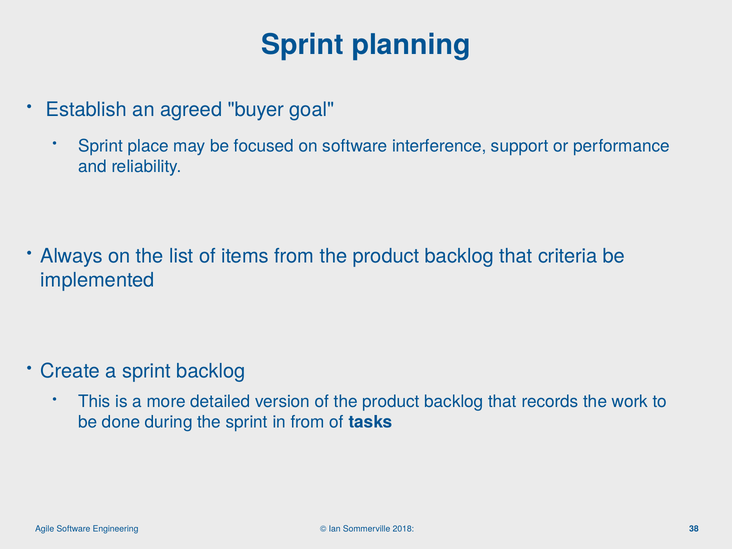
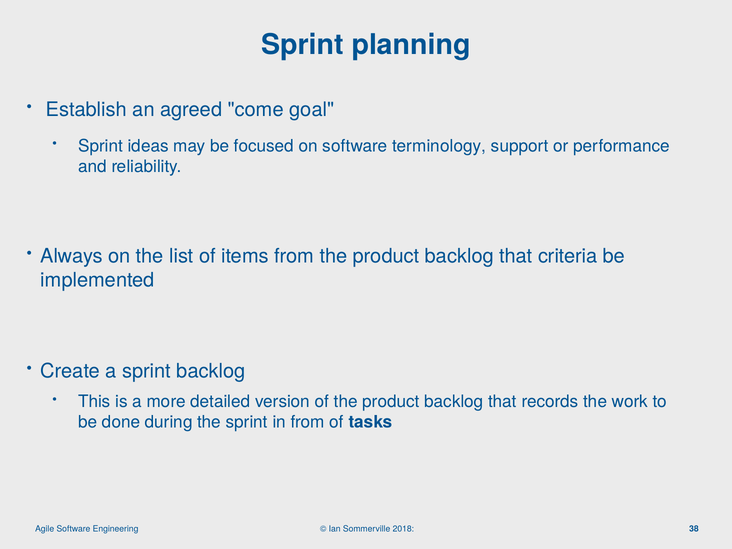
buyer: buyer -> come
place: place -> ideas
interference: interference -> terminology
